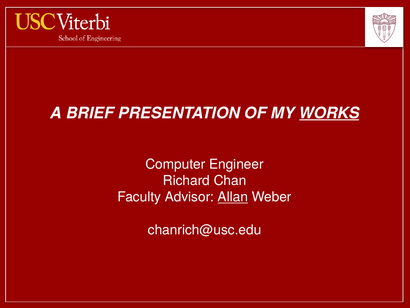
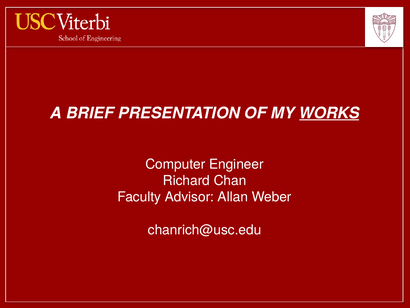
Allan underline: present -> none
